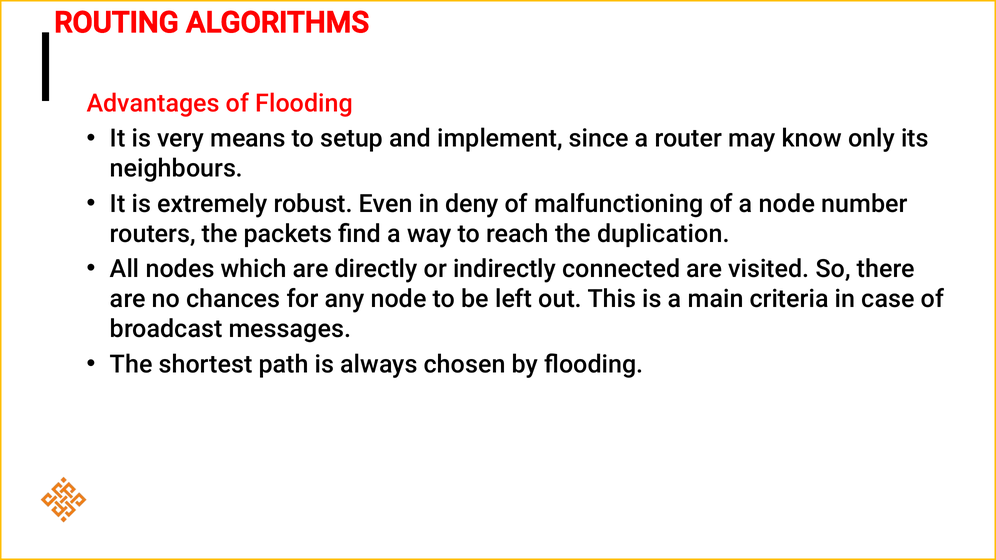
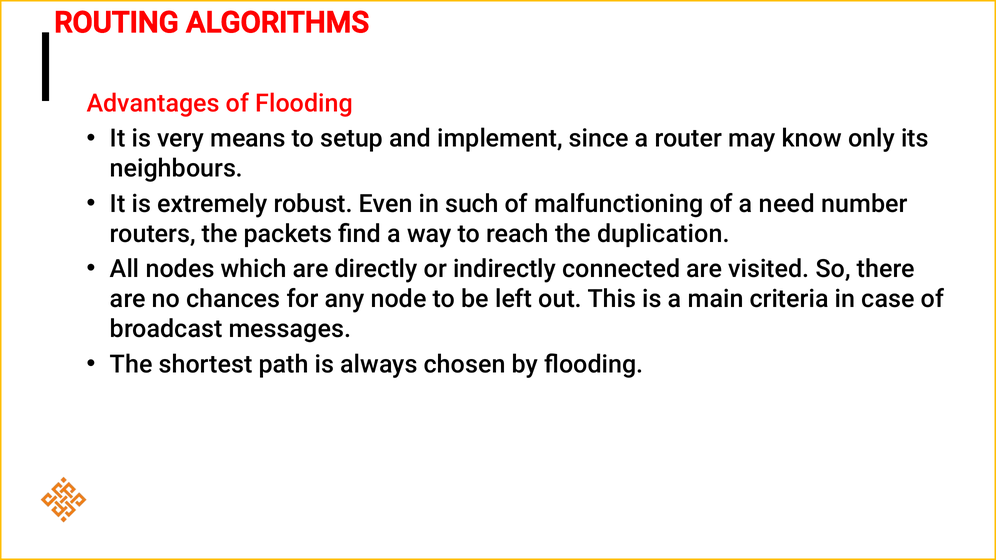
deny: deny -> such
a node: node -> need
